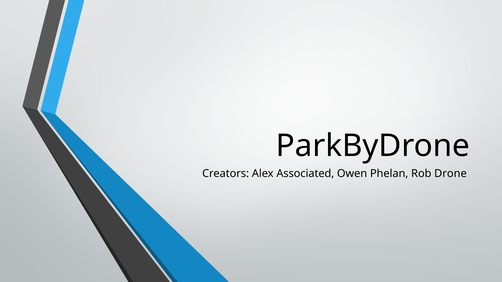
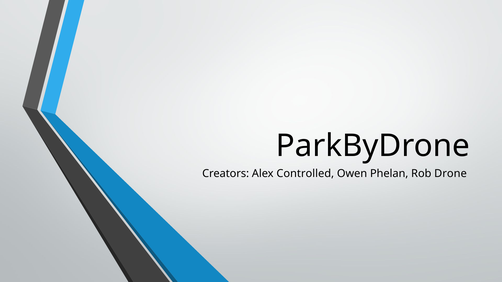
Associated: Associated -> Controlled
